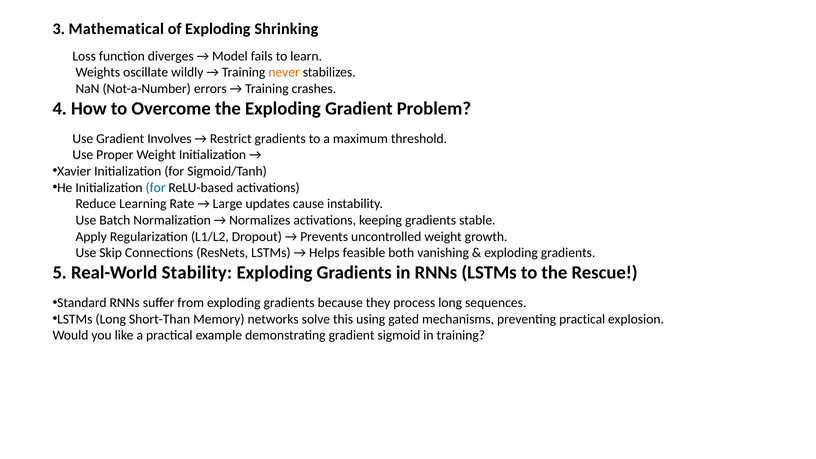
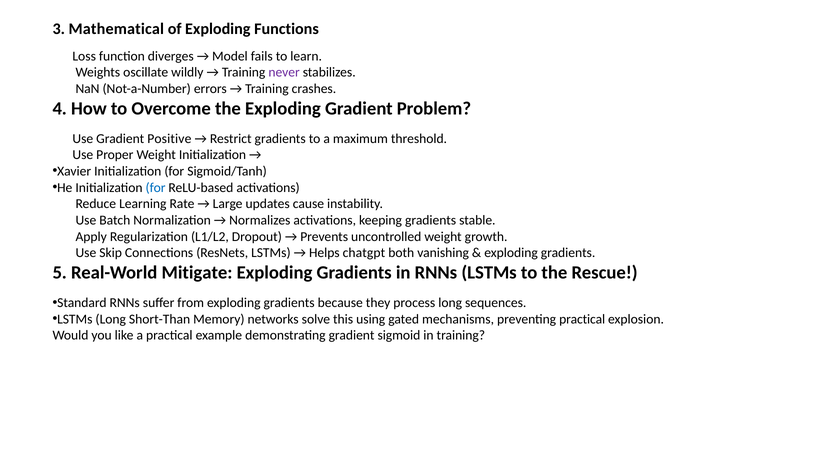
Shrinking: Shrinking -> Functions
never colour: orange -> purple
Involves: Involves -> Positive
feasible: feasible -> chatgpt
Stability: Stability -> Mitigate
